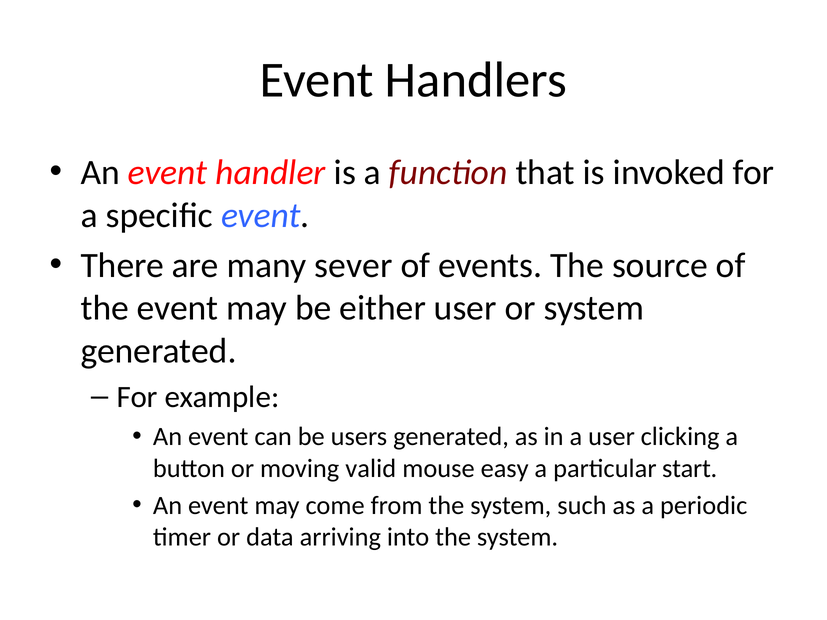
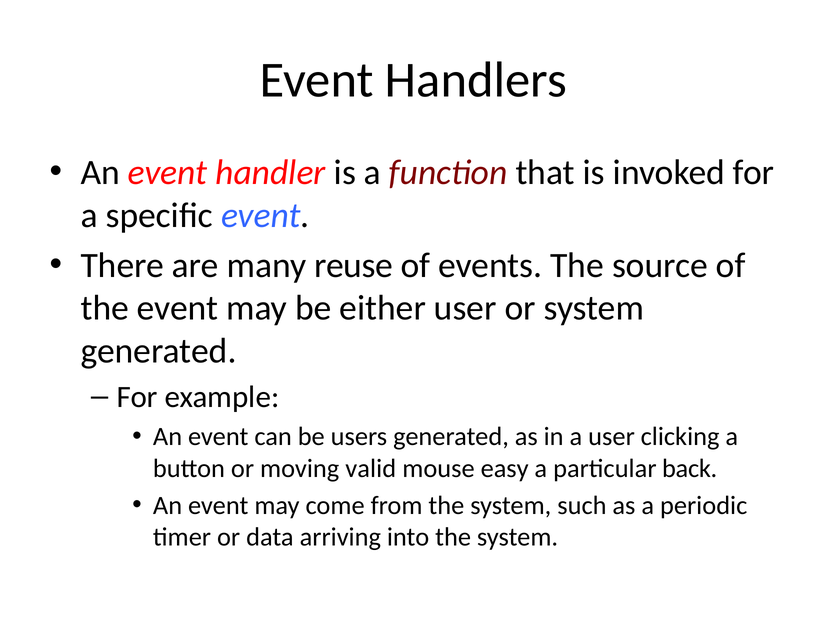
sever: sever -> reuse
start: start -> back
